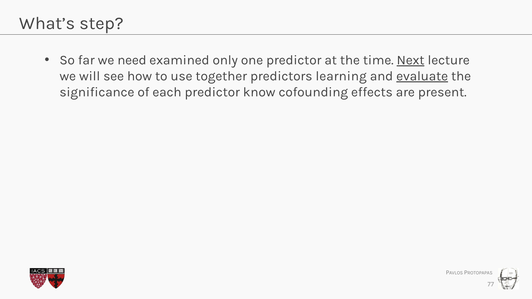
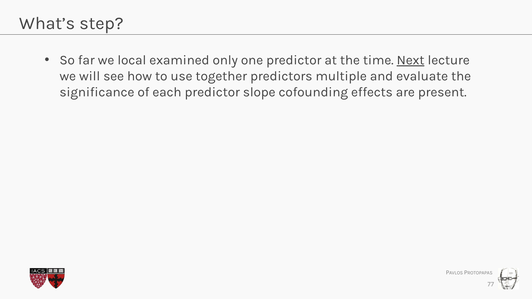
need: need -> local
learning: learning -> multiple
evaluate underline: present -> none
know: know -> slope
